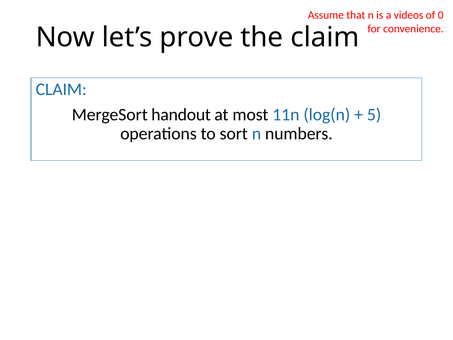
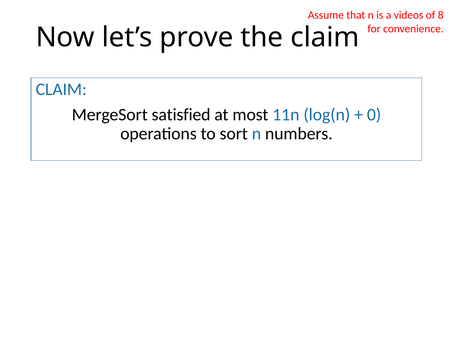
0: 0 -> 8
handout: handout -> satisfied
5: 5 -> 0
